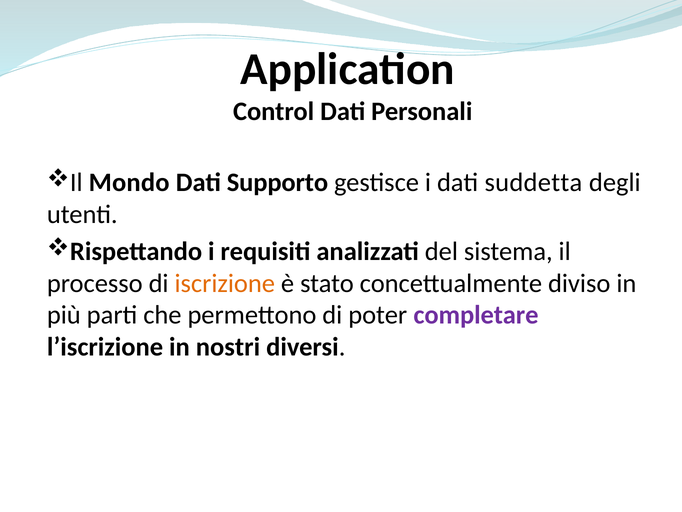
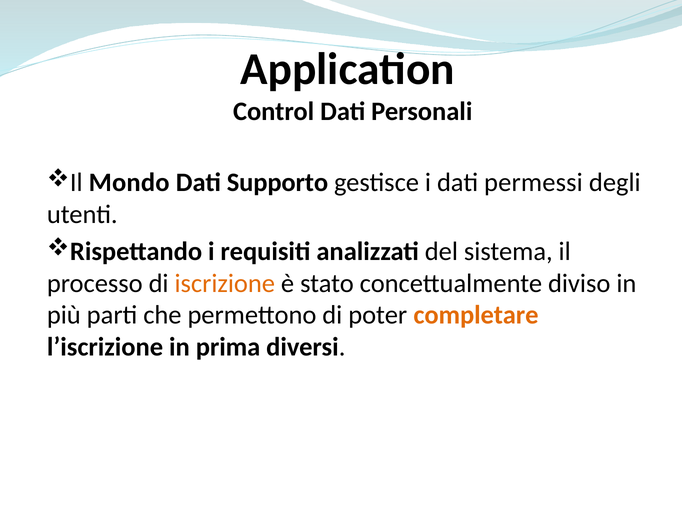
suddetta: suddetta -> permessi
completare colour: purple -> orange
nostri: nostri -> prima
